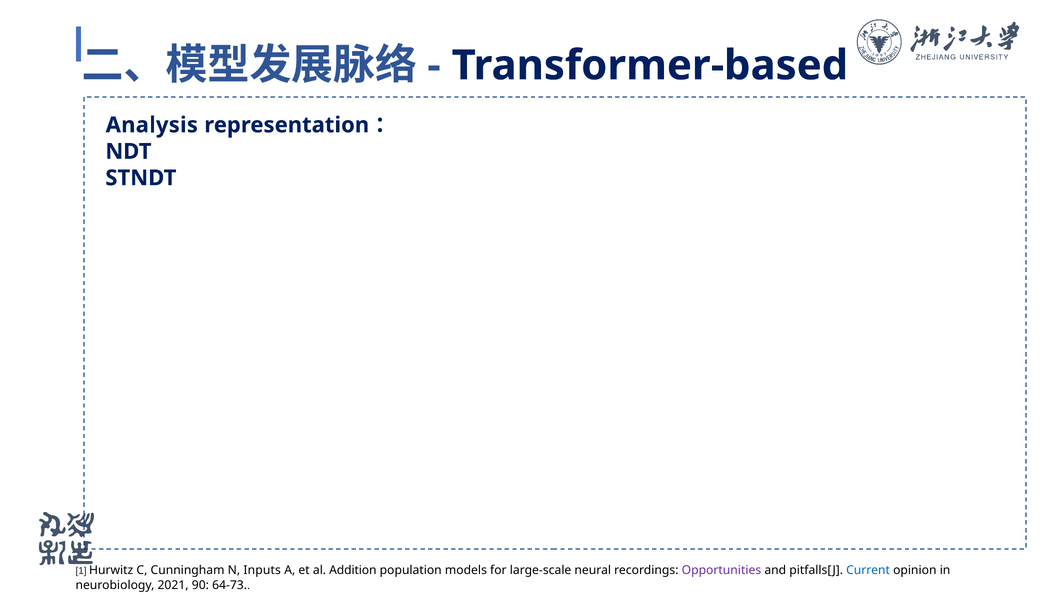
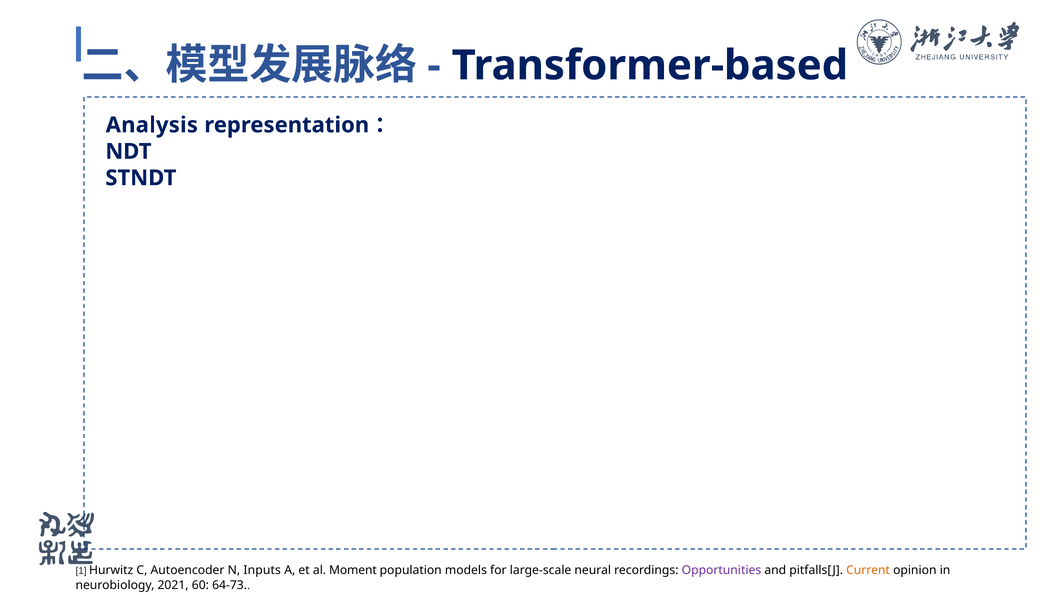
Cunningham: Cunningham -> Autoencoder
Addition: Addition -> Moment
Current colour: blue -> orange
90: 90 -> 60
